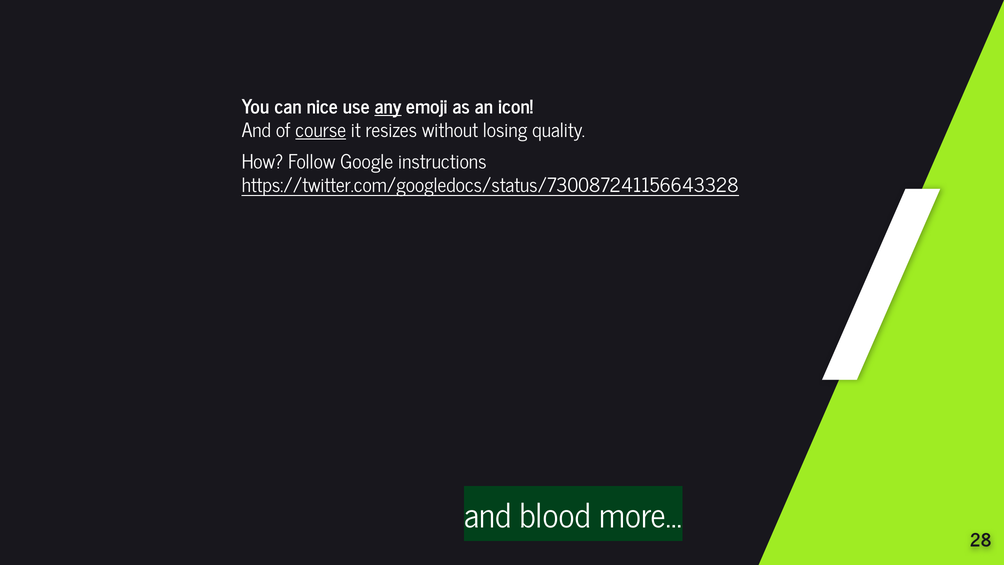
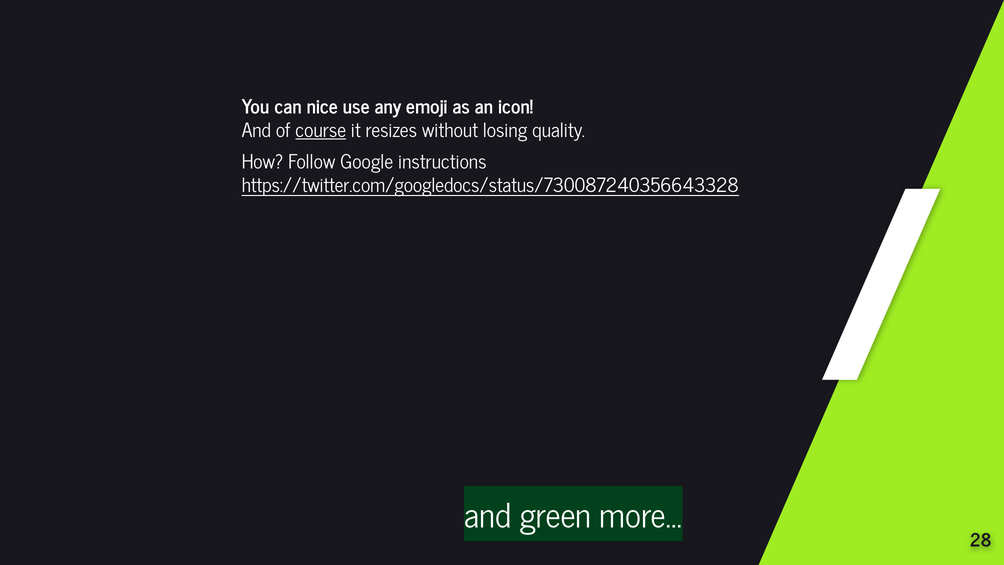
any underline: present -> none
https://twitter.com/googledocs/status/730087241156643328: https://twitter.com/googledocs/status/730087241156643328 -> https://twitter.com/googledocs/status/730087240356643328
blood: blood -> green
